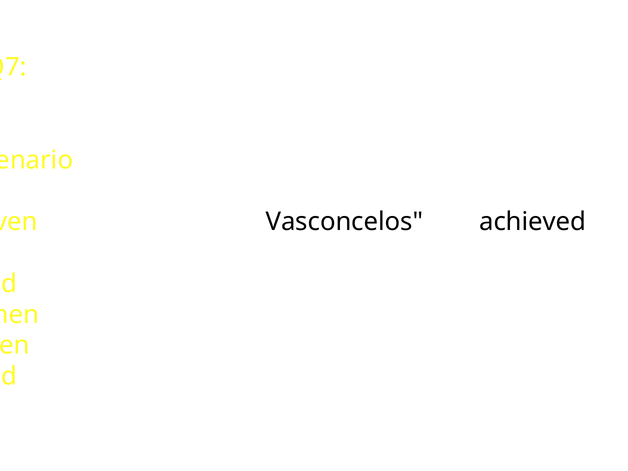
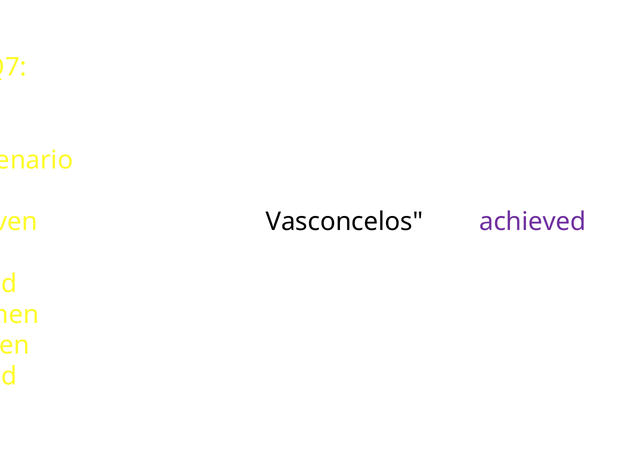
achieved colour: black -> purple
